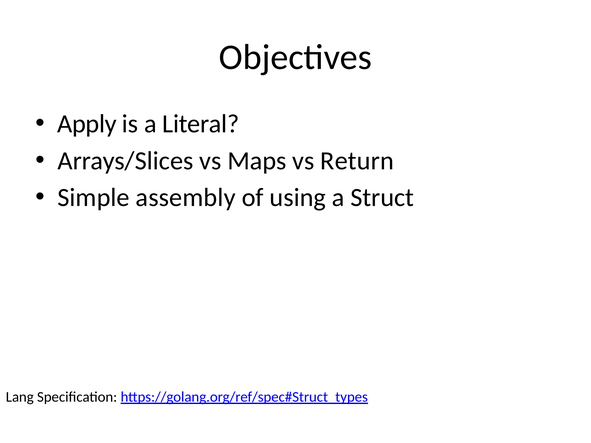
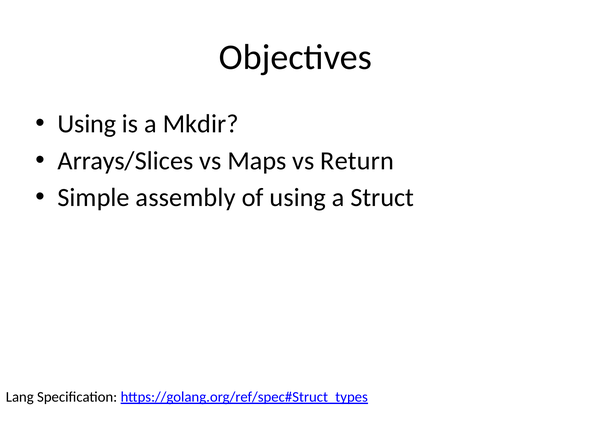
Apply at (87, 124): Apply -> Using
Literal: Literal -> Mkdir
